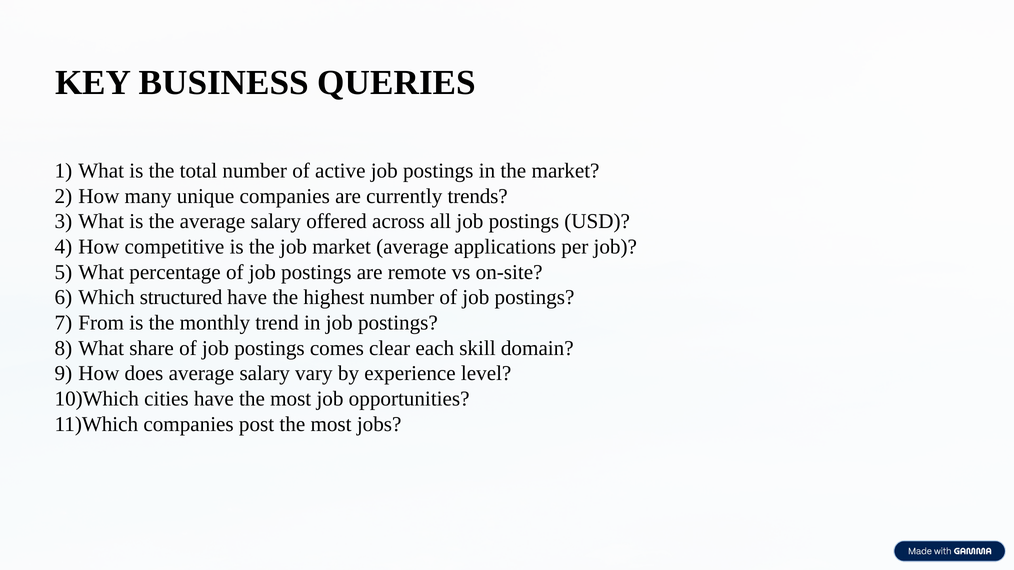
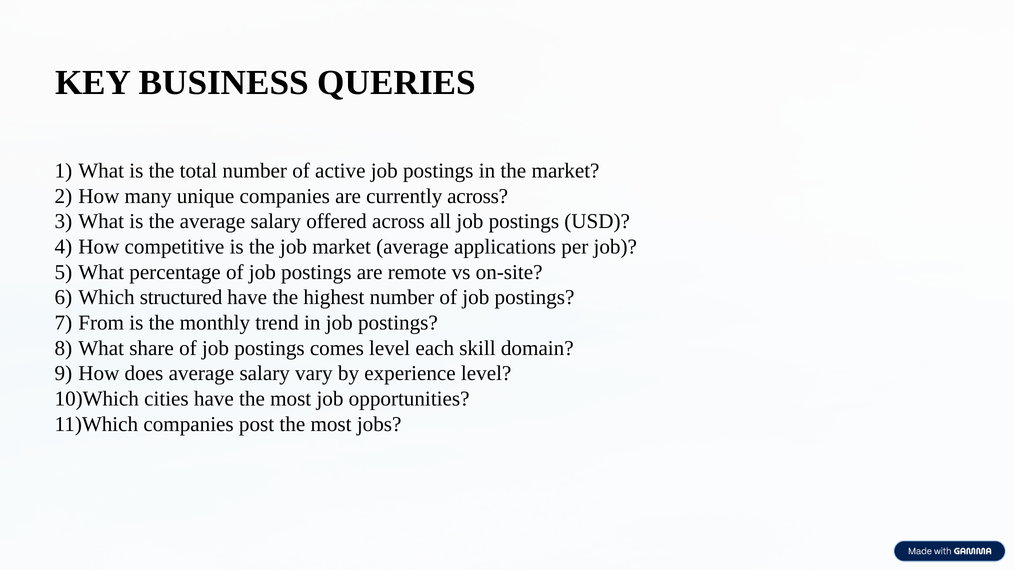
currently trends: trends -> across
comes clear: clear -> level
